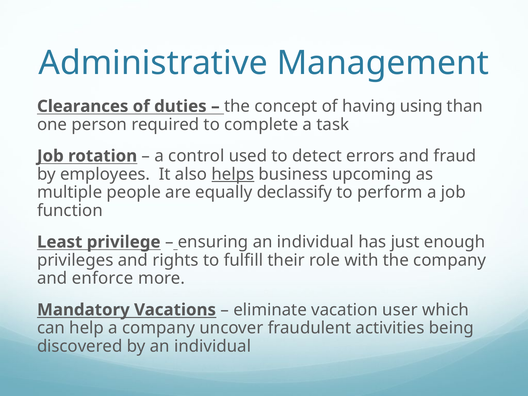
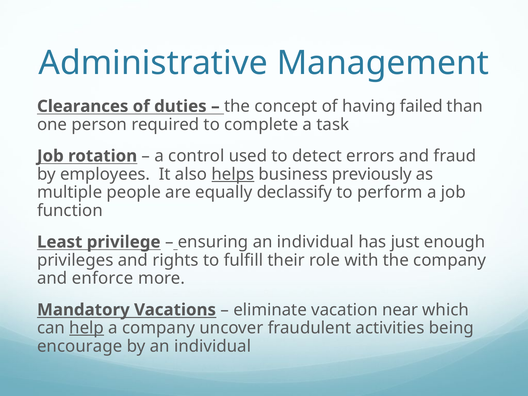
using: using -> failed
upcoming: upcoming -> previously
user: user -> near
help underline: none -> present
discovered: discovered -> encourage
